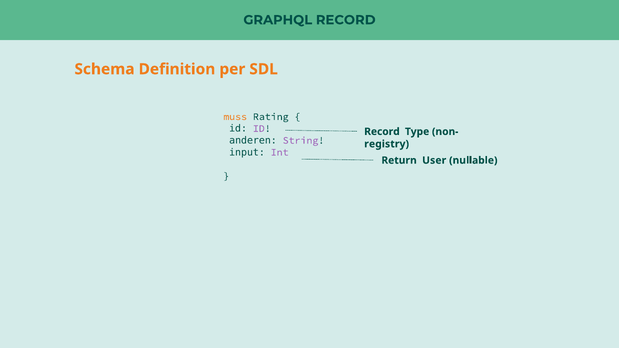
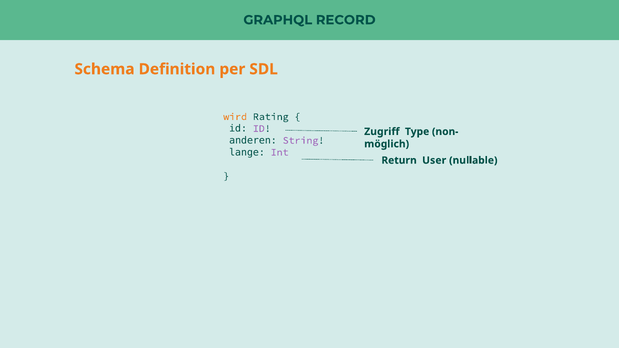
muss: muss -> wird
Record at (382, 132): Record -> Zugriff
registry: registry -> möglich
input: input -> lange
